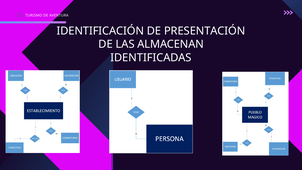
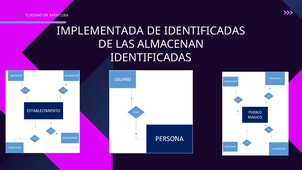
IDENTIFICACIÓN: IDENTIFICACIÓN -> IMPLEMENTADA
DE PRESENTACIÓN: PRESENTACIÓN -> IDENTIFICADAS
